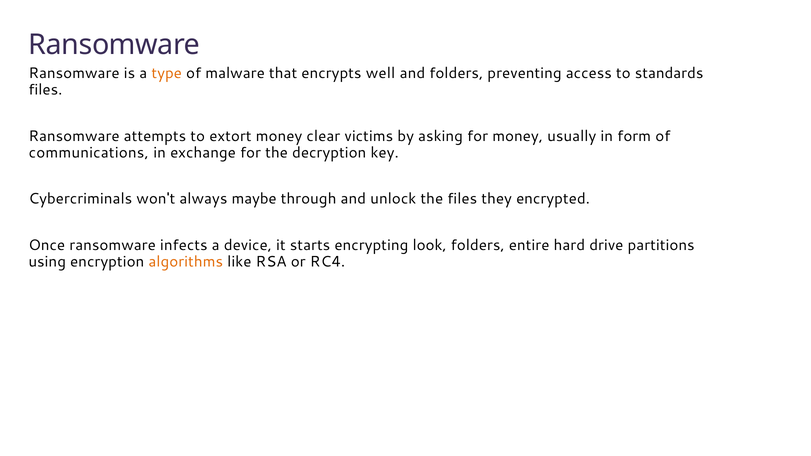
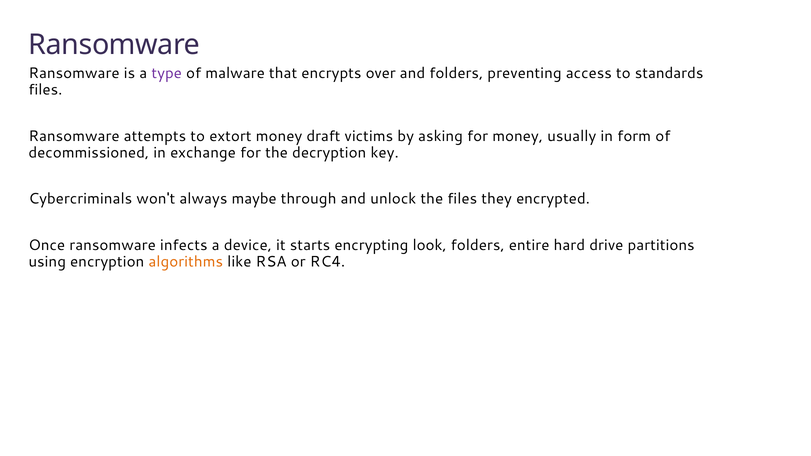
type colour: orange -> purple
well: well -> over
clear: clear -> draft
communications: communications -> decommissioned
